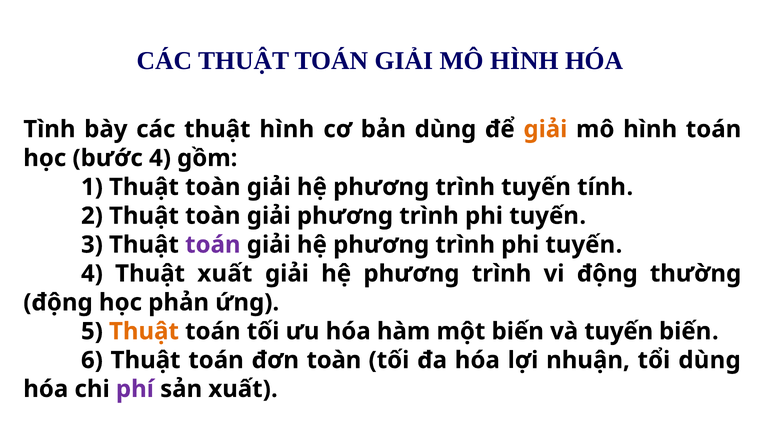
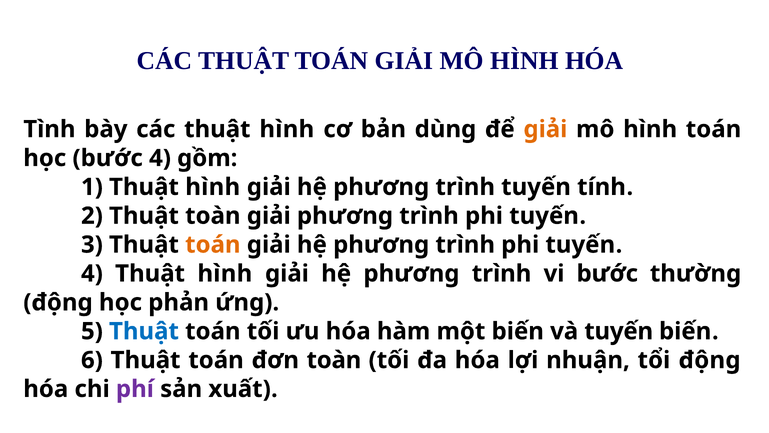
1 Thuật toàn: toàn -> hình
toán at (213, 244) colour: purple -> orange
4 Thuật xuất: xuất -> hình
vi động: động -> bước
Thuật at (144, 331) colour: orange -> blue
tổi dùng: dùng -> động
